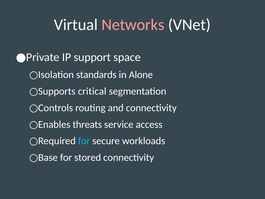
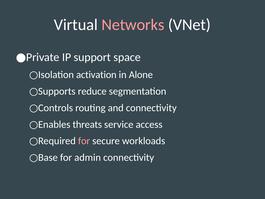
standards: standards -> activation
critical: critical -> reduce
for at (84, 141) colour: light blue -> pink
stored: stored -> admin
